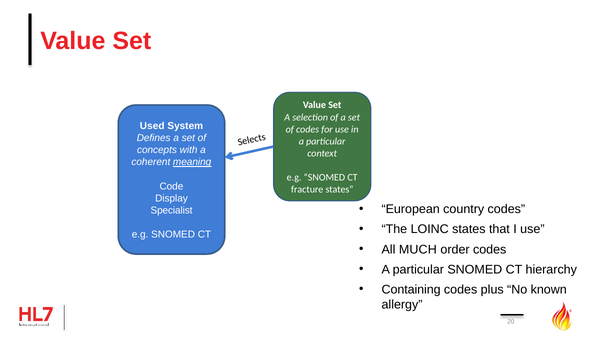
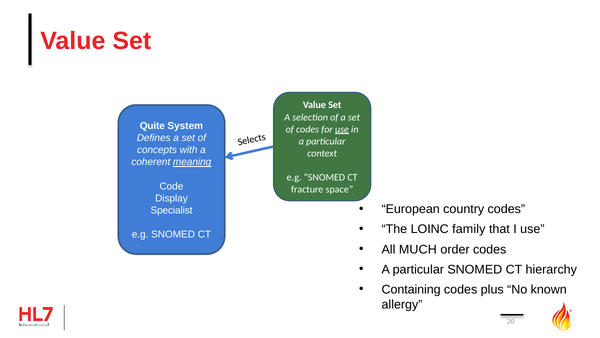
Used: Used -> Quite
use at (342, 129) underline: none -> present
fracture states: states -> space
LOINC states: states -> family
